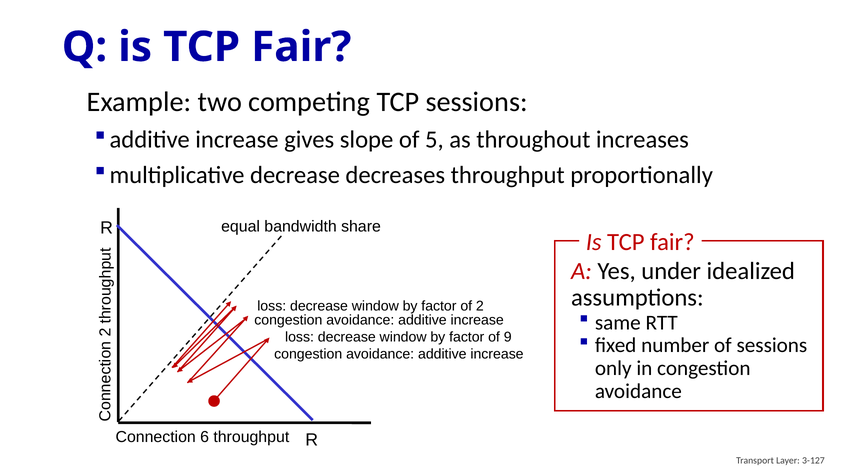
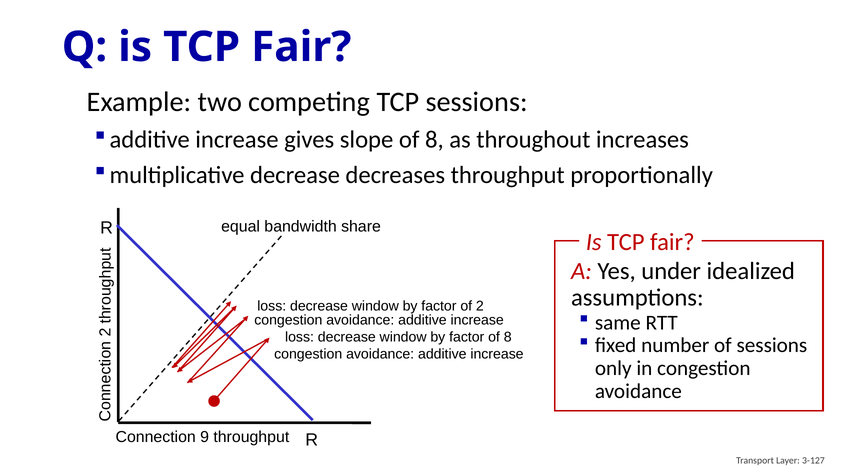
slope of 5: 5 -> 8
factor of 9: 9 -> 8
6: 6 -> 9
